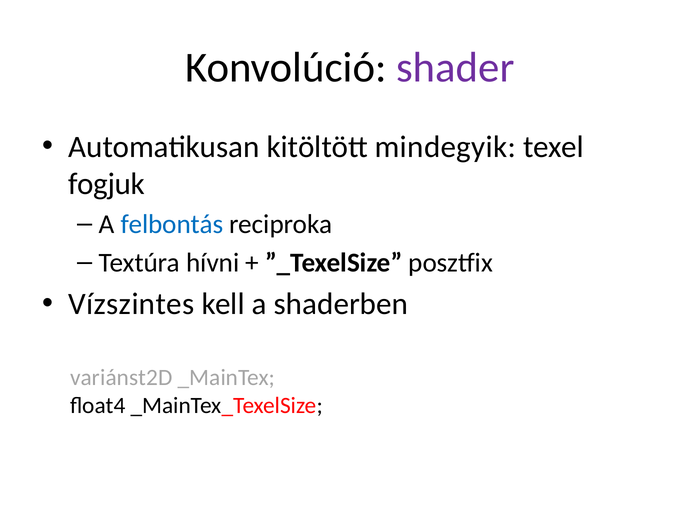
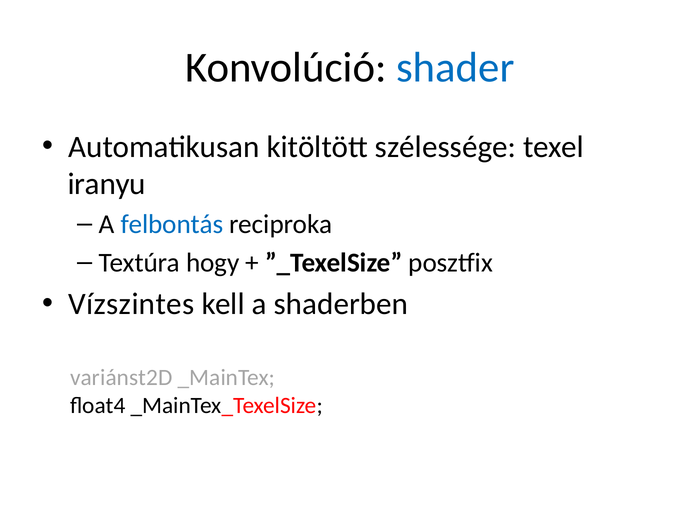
shader colour: purple -> blue
mindegyik: mindegyik -> szélessége
fogjuk: fogjuk -> iranyu
hívni: hívni -> hogy
